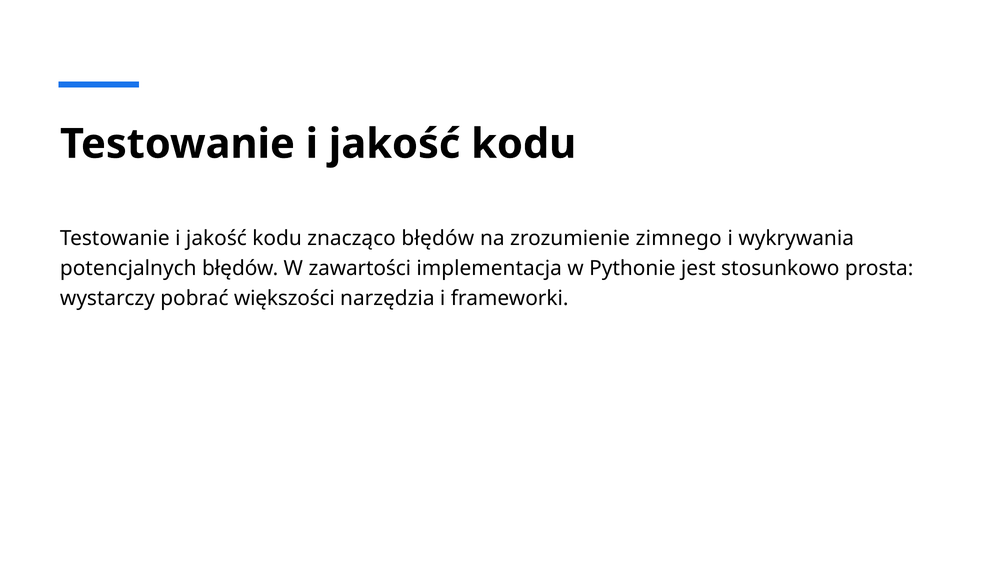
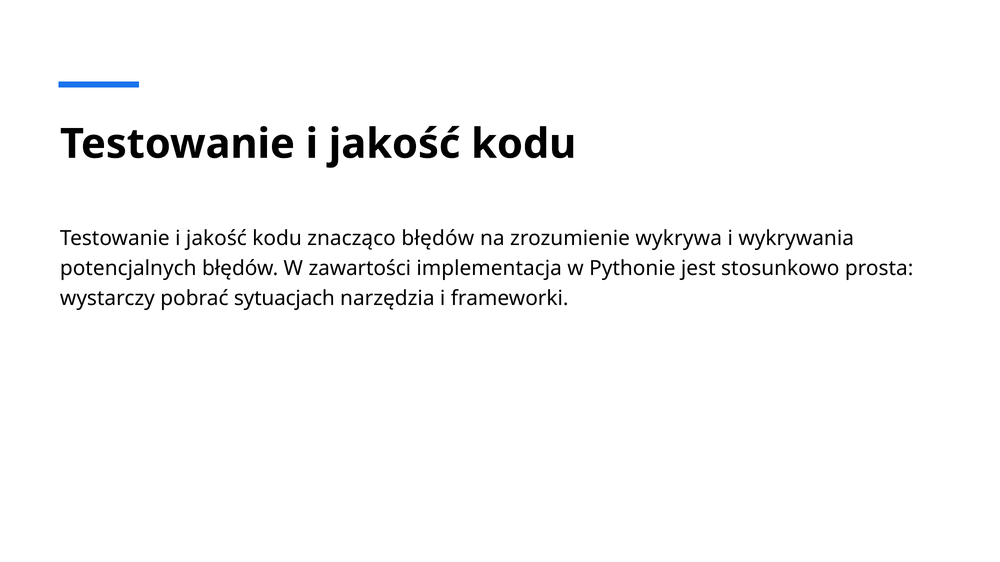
zimnego: zimnego -> wykrywa
większości: większości -> sytuacjach
